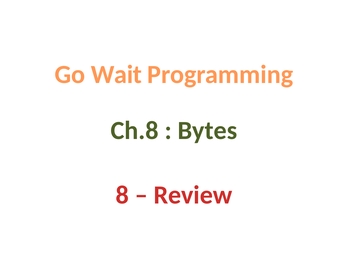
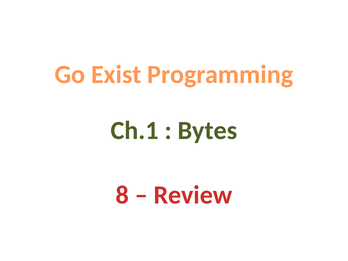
Wait: Wait -> Exist
Ch.8: Ch.8 -> Ch.1
